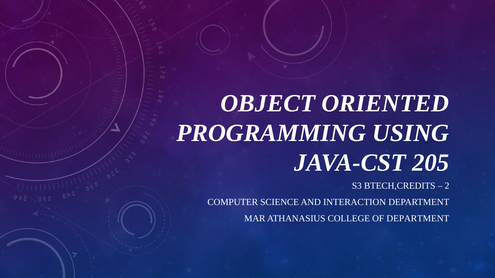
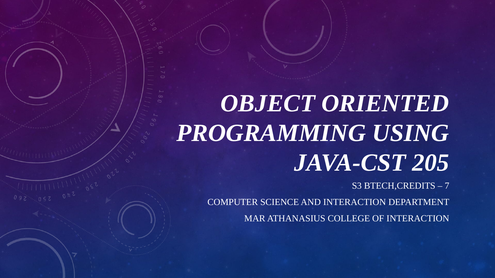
2: 2 -> 7
OF DEPARTMENT: DEPARTMENT -> INTERACTION
